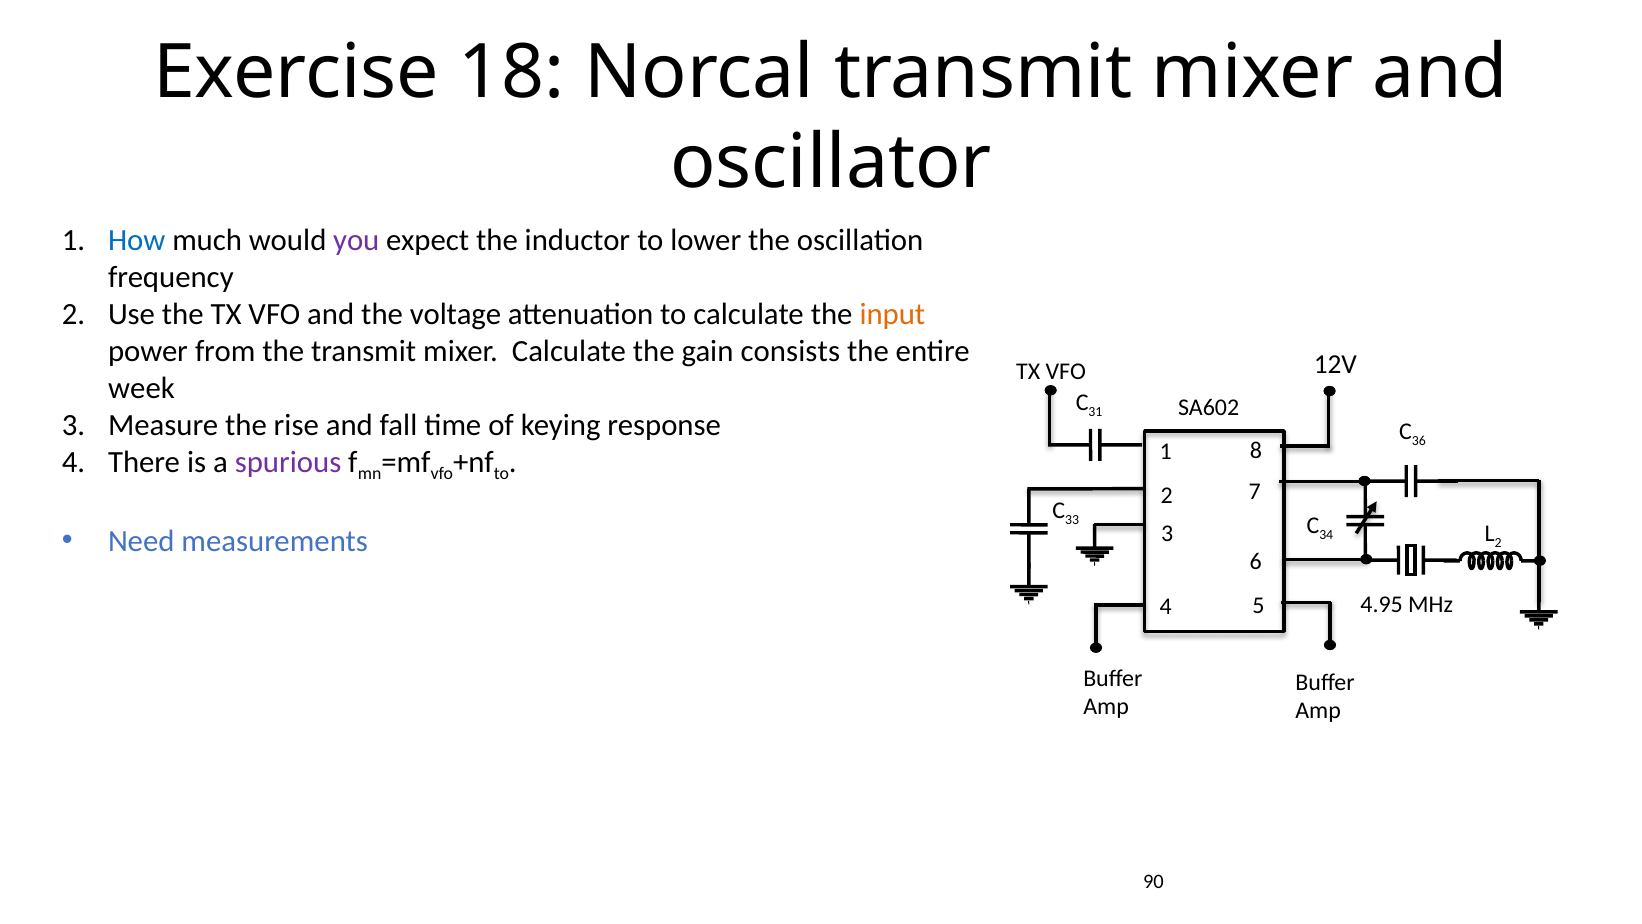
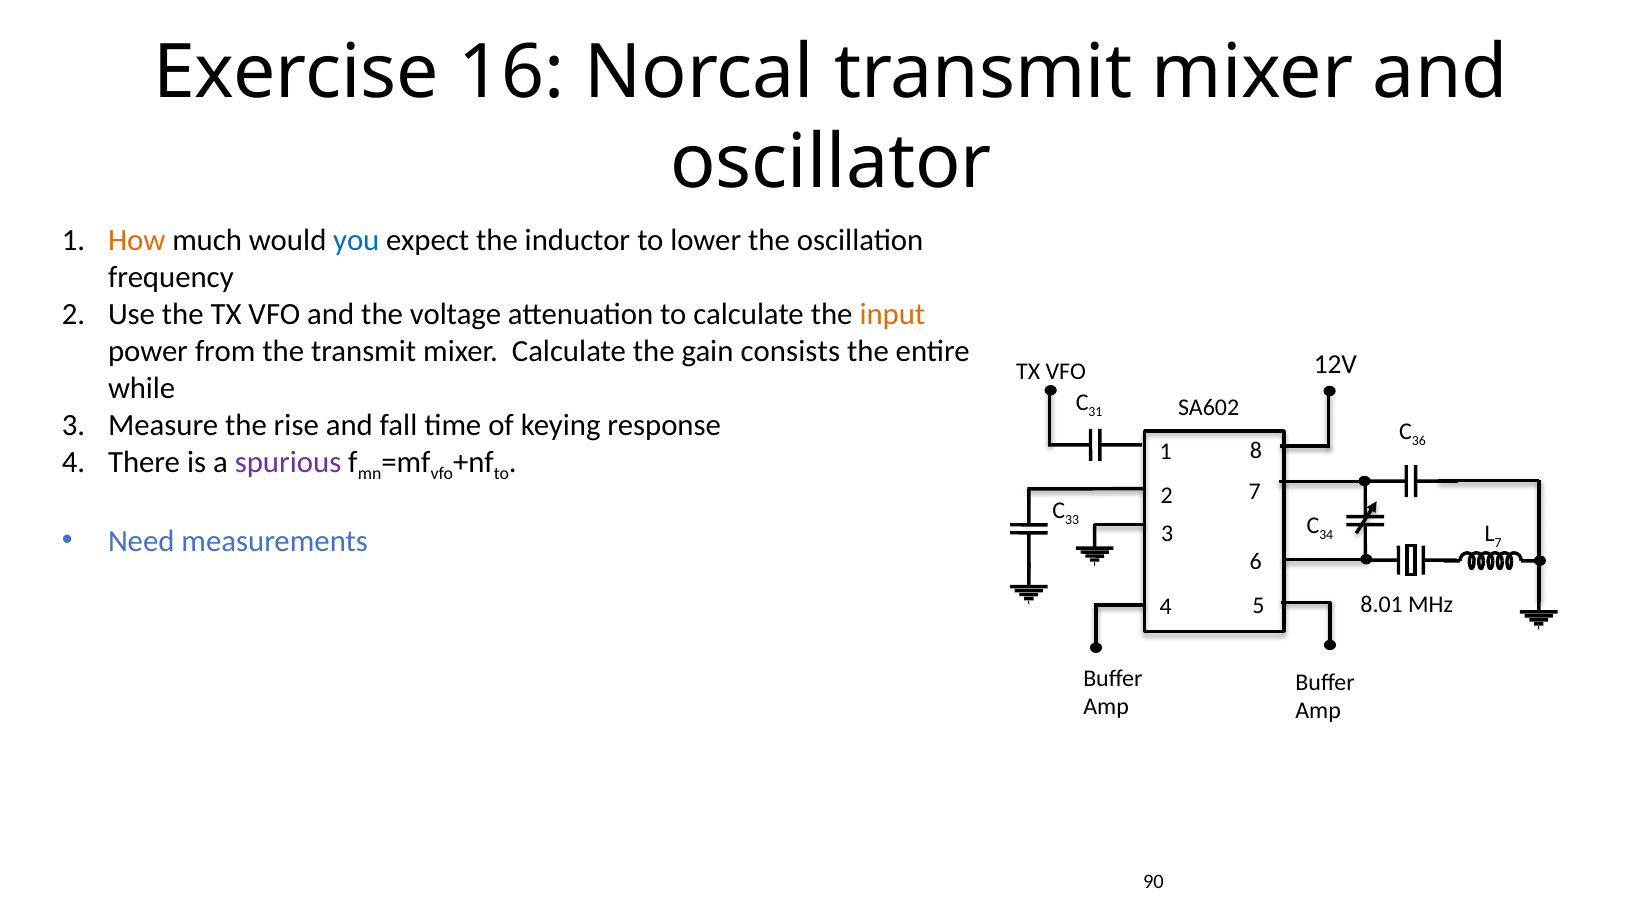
18: 18 -> 16
How colour: blue -> orange
you colour: purple -> blue
week: week -> while
2 at (1498, 543): 2 -> 7
4.95: 4.95 -> 8.01
